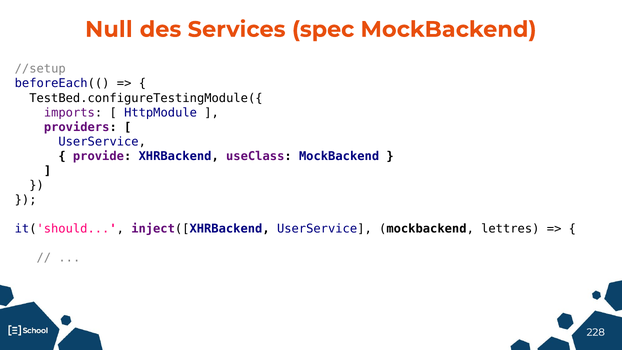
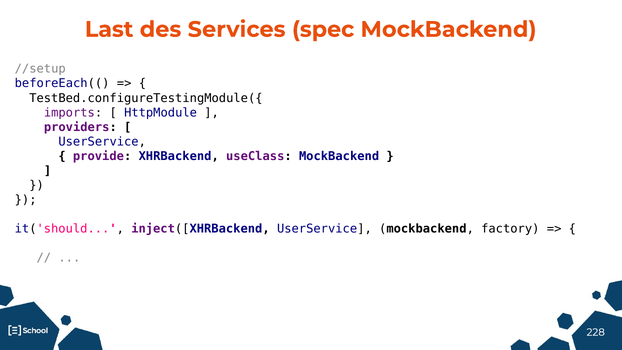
Null: Null -> Last
lettres: lettres -> factory
